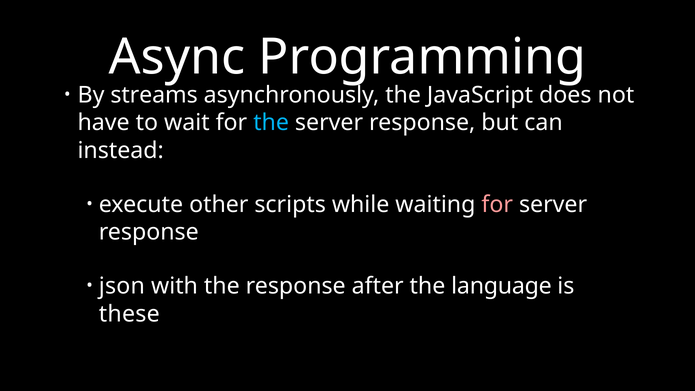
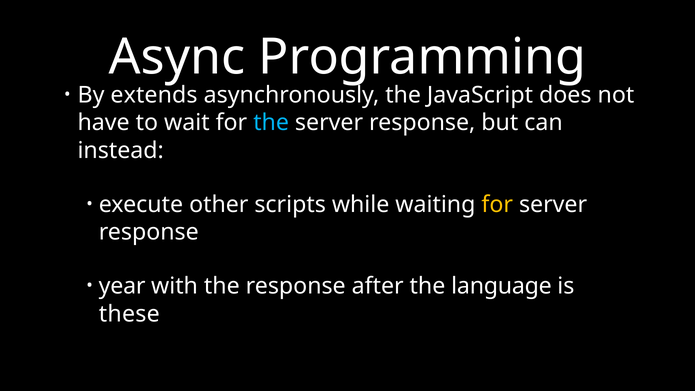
streams: streams -> extends
for at (497, 204) colour: pink -> yellow
json: json -> year
